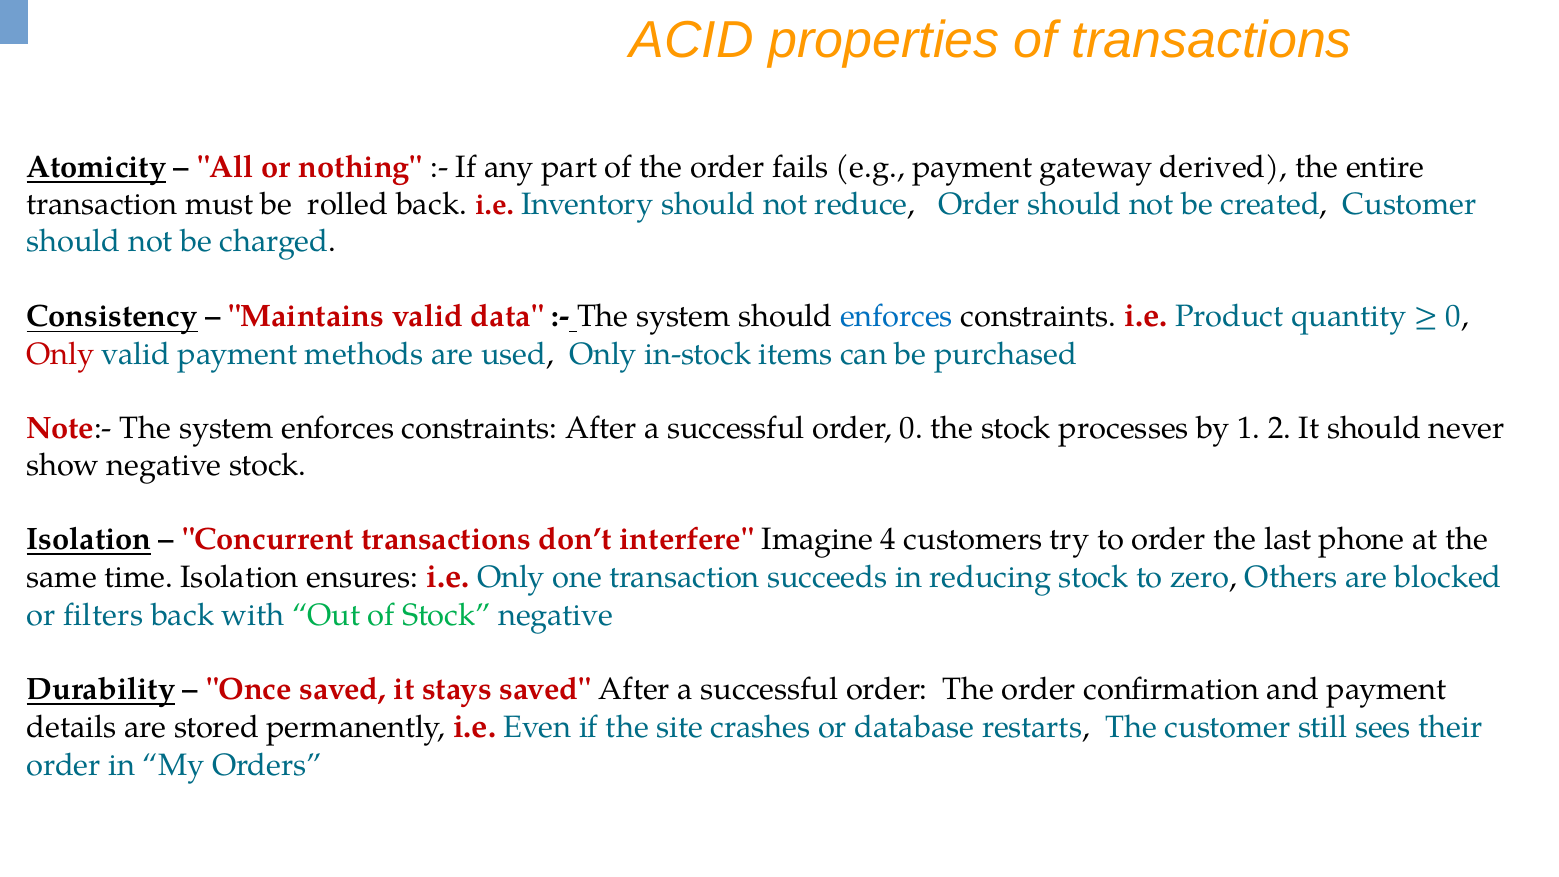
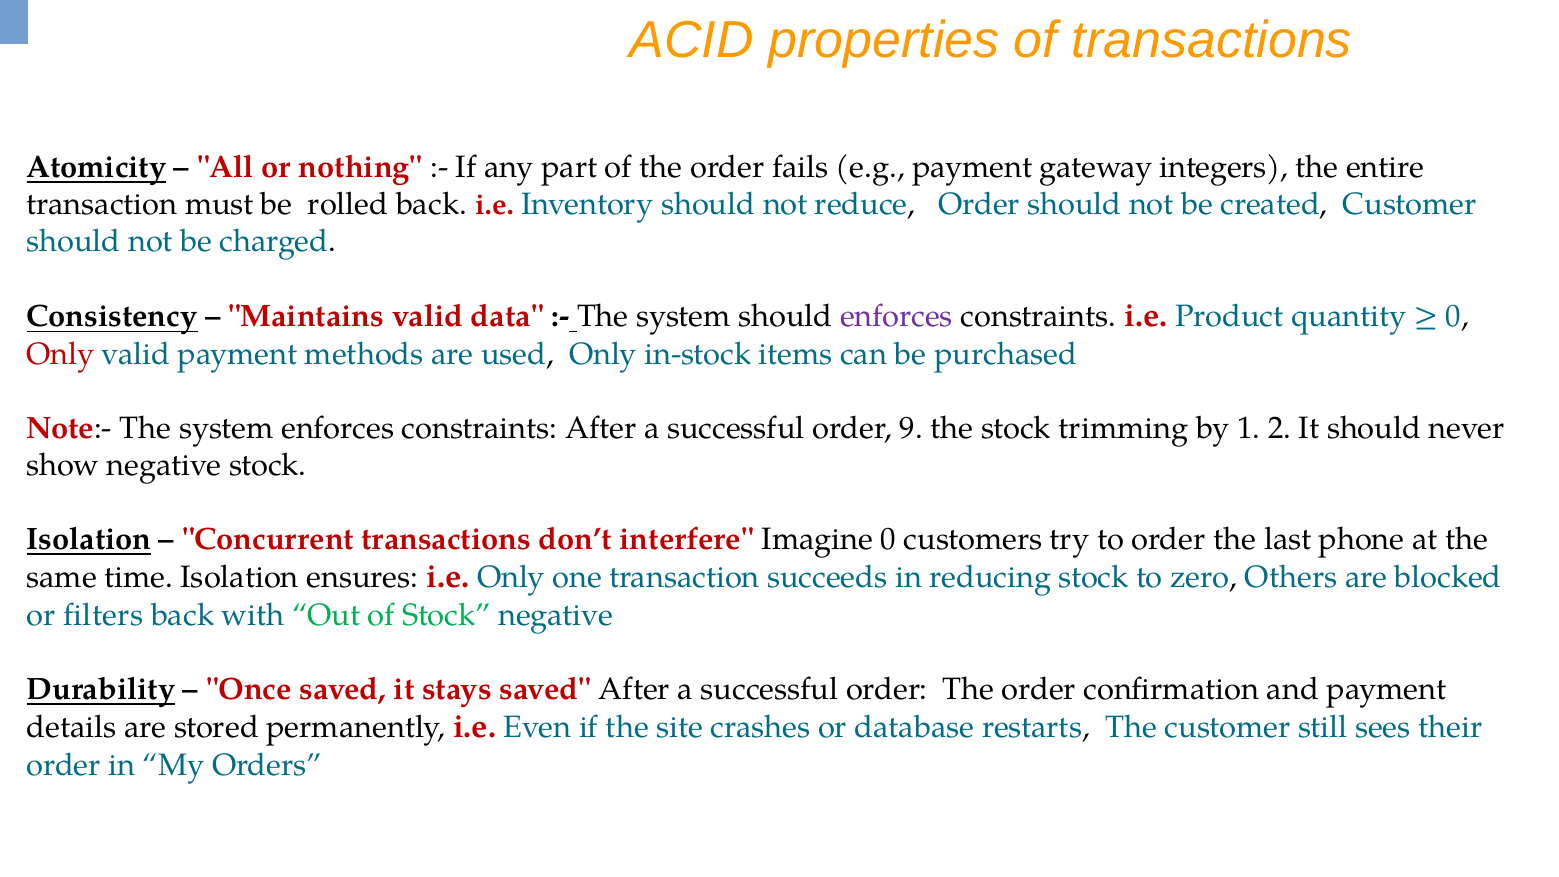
derived: derived -> integers
enforces at (897, 317) colour: blue -> purple
order 0: 0 -> 9
processes: processes -> trimming
Imagine 4: 4 -> 0
